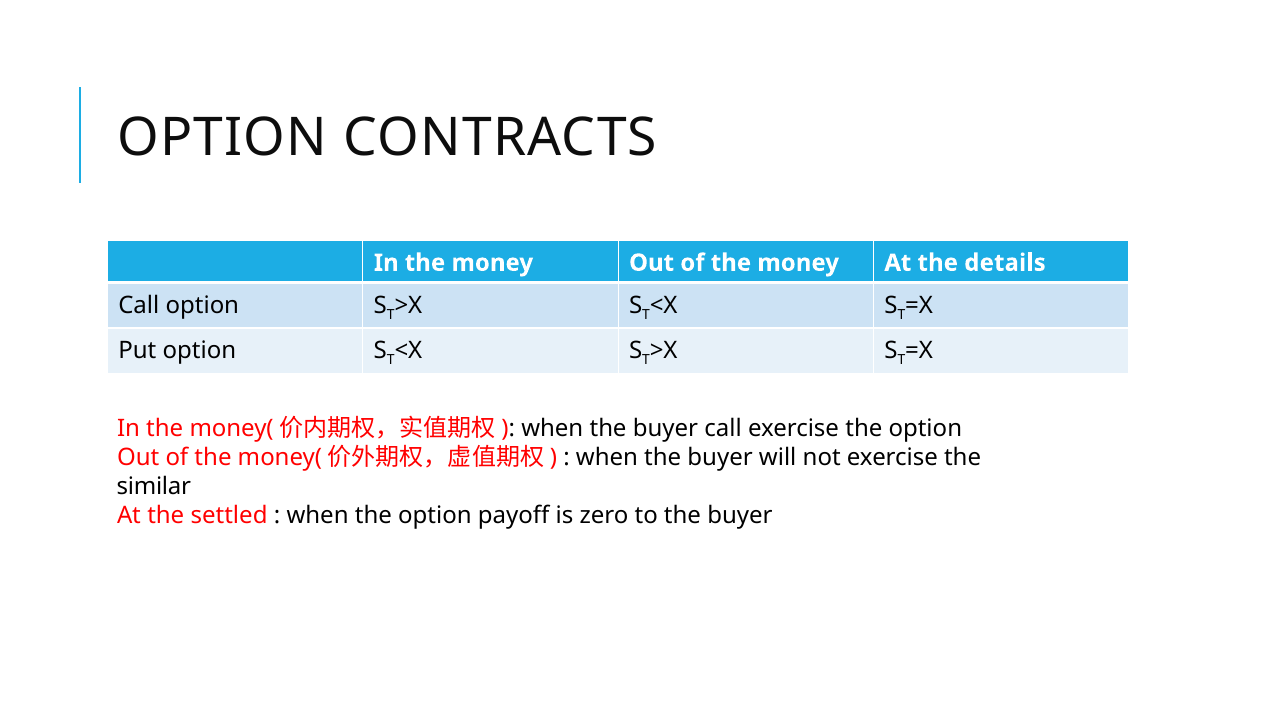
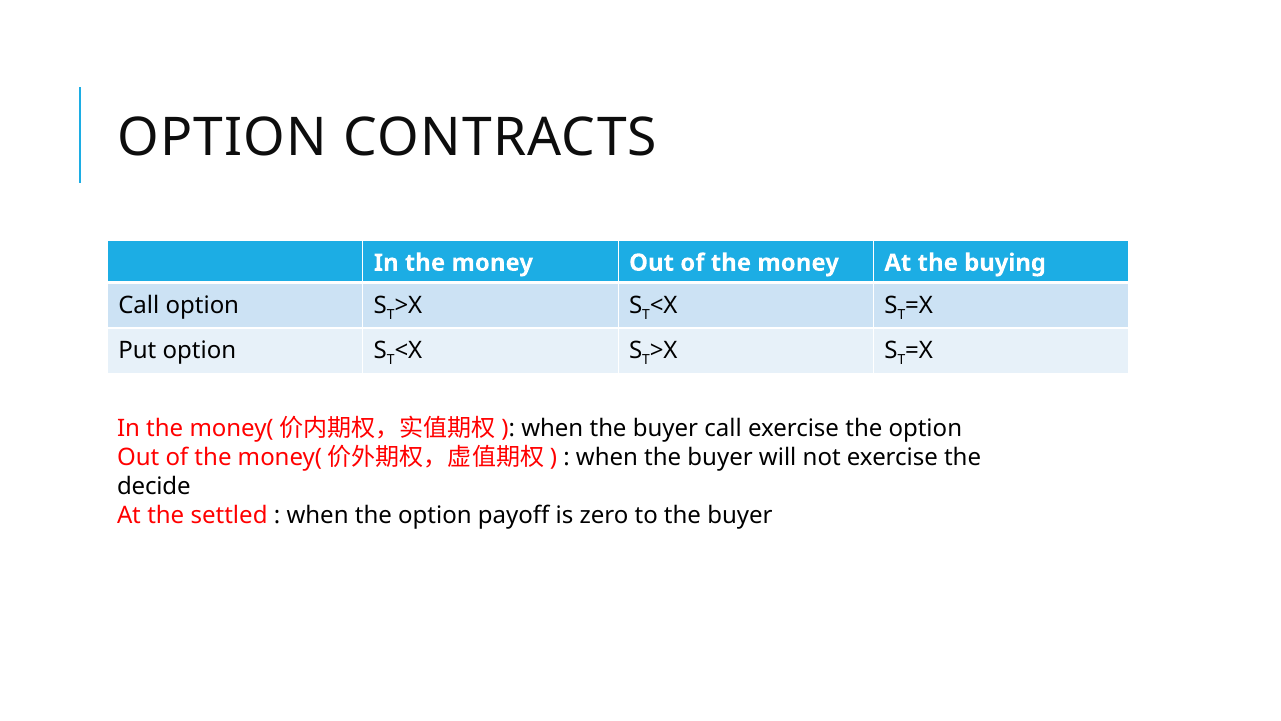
details: details -> buying
similar: similar -> decide
